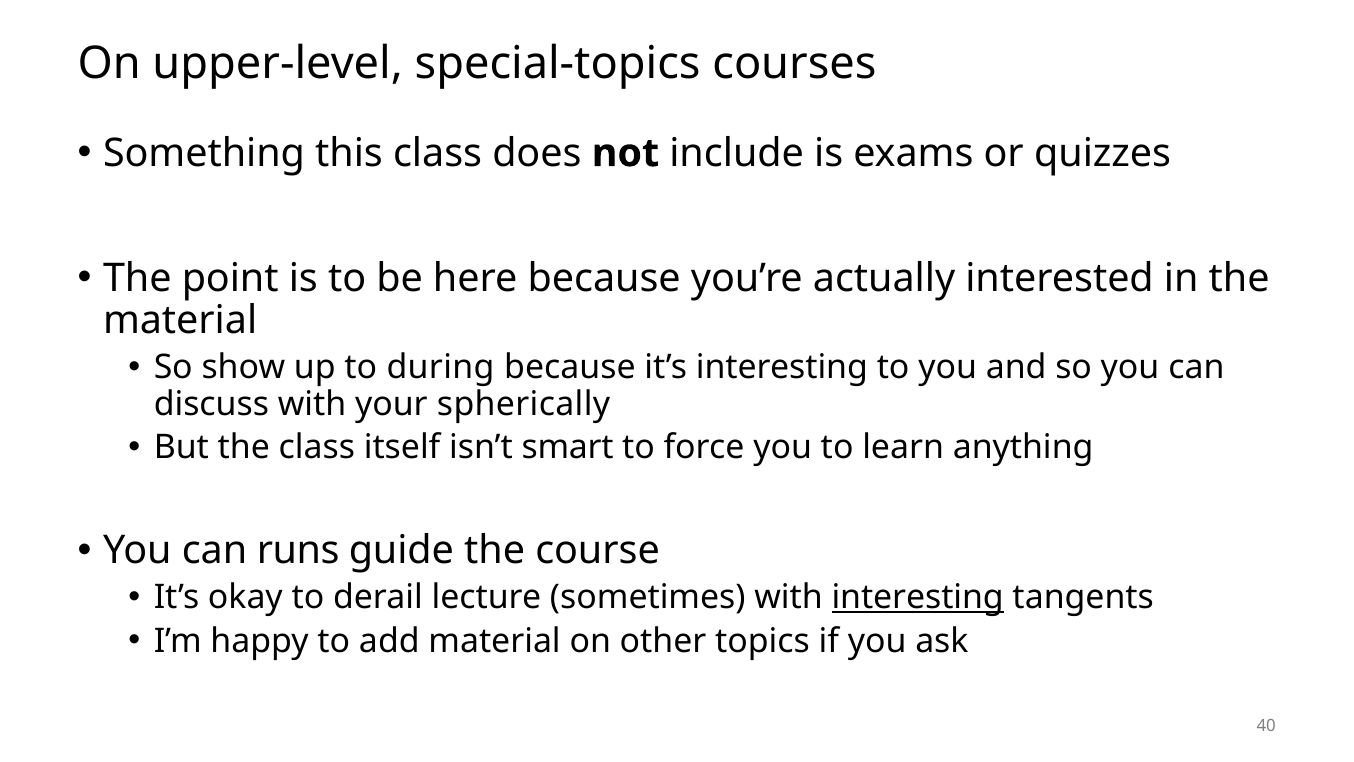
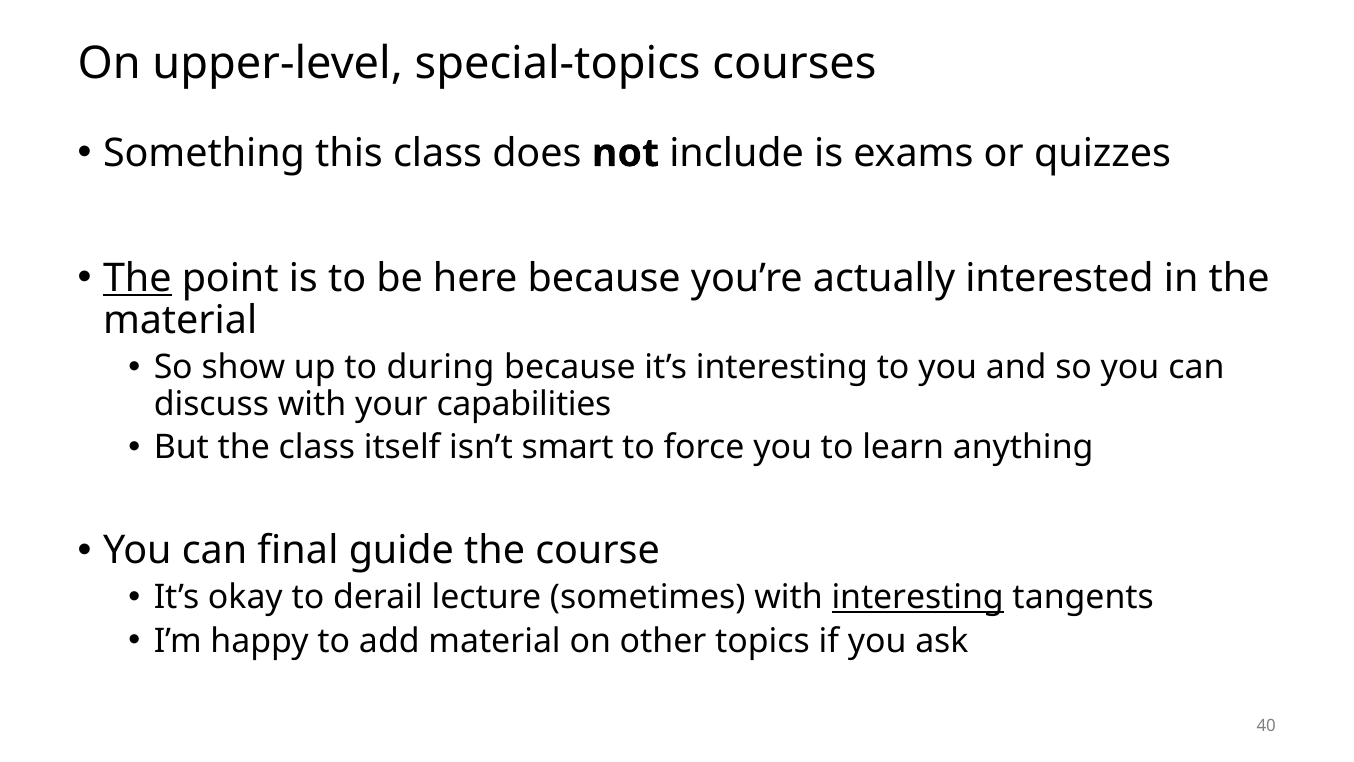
The at (137, 278) underline: none -> present
spherically: spherically -> capabilities
runs: runs -> final
